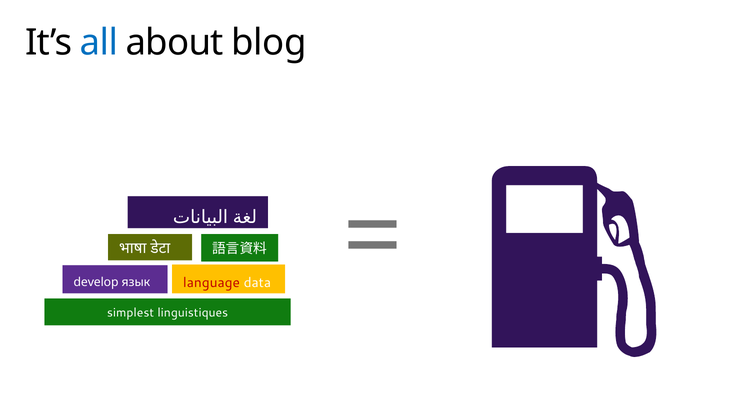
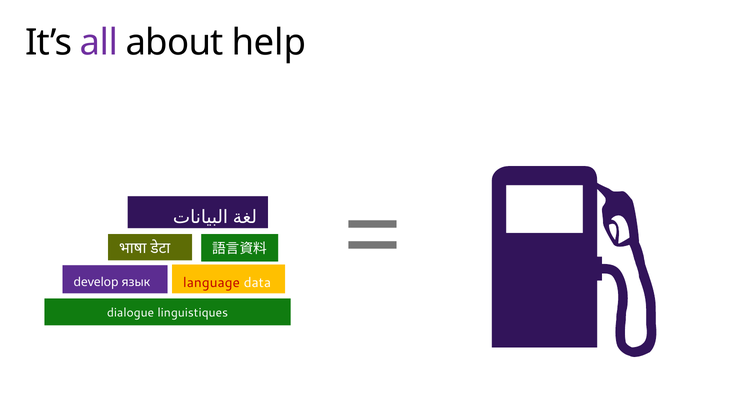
all colour: blue -> purple
blog: blog -> help
simplest: simplest -> dialogue
